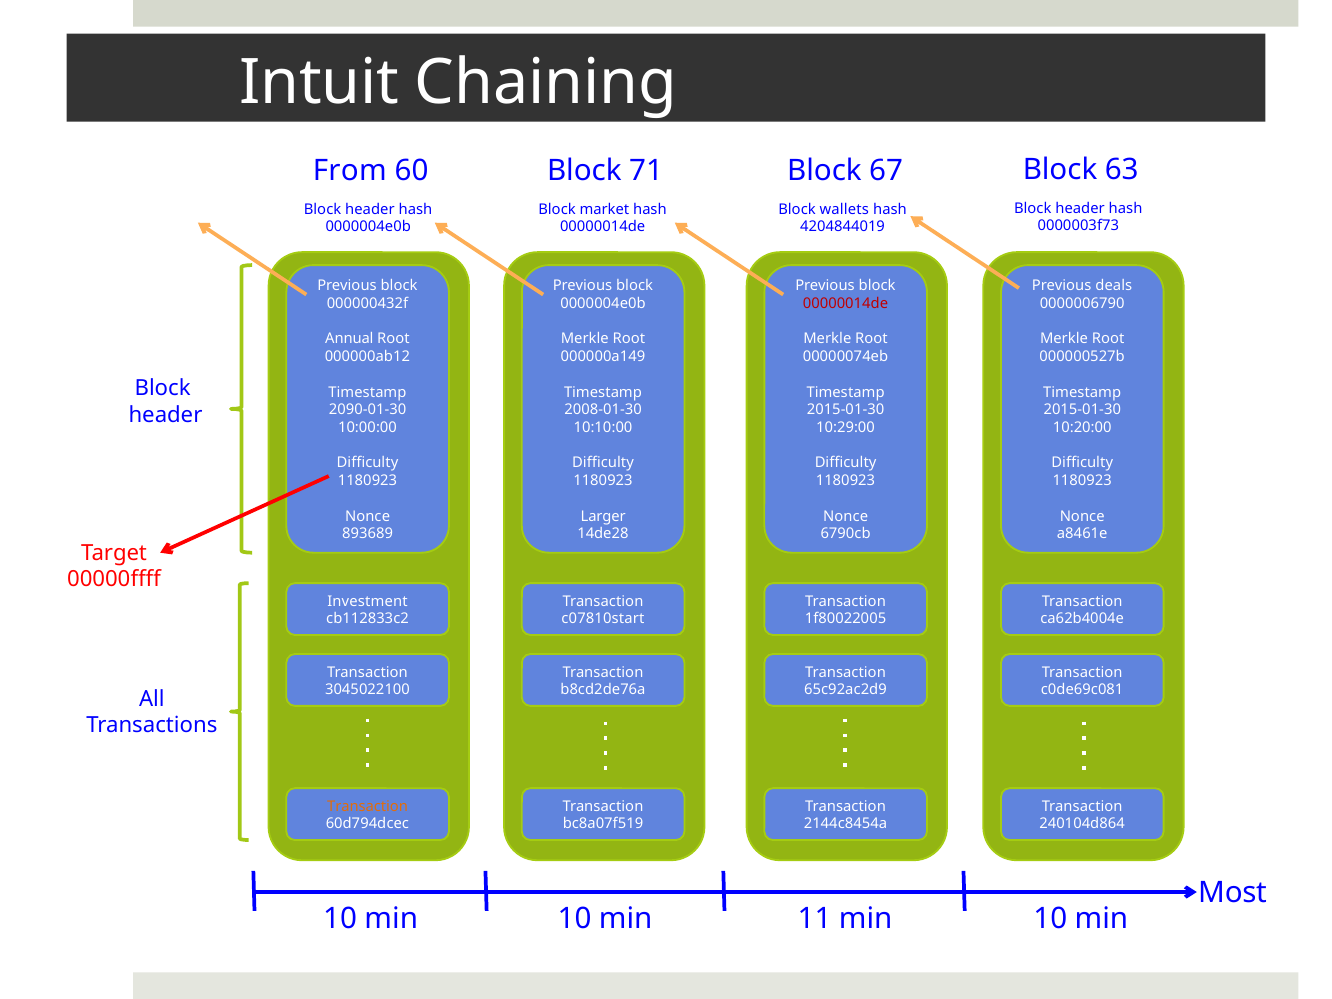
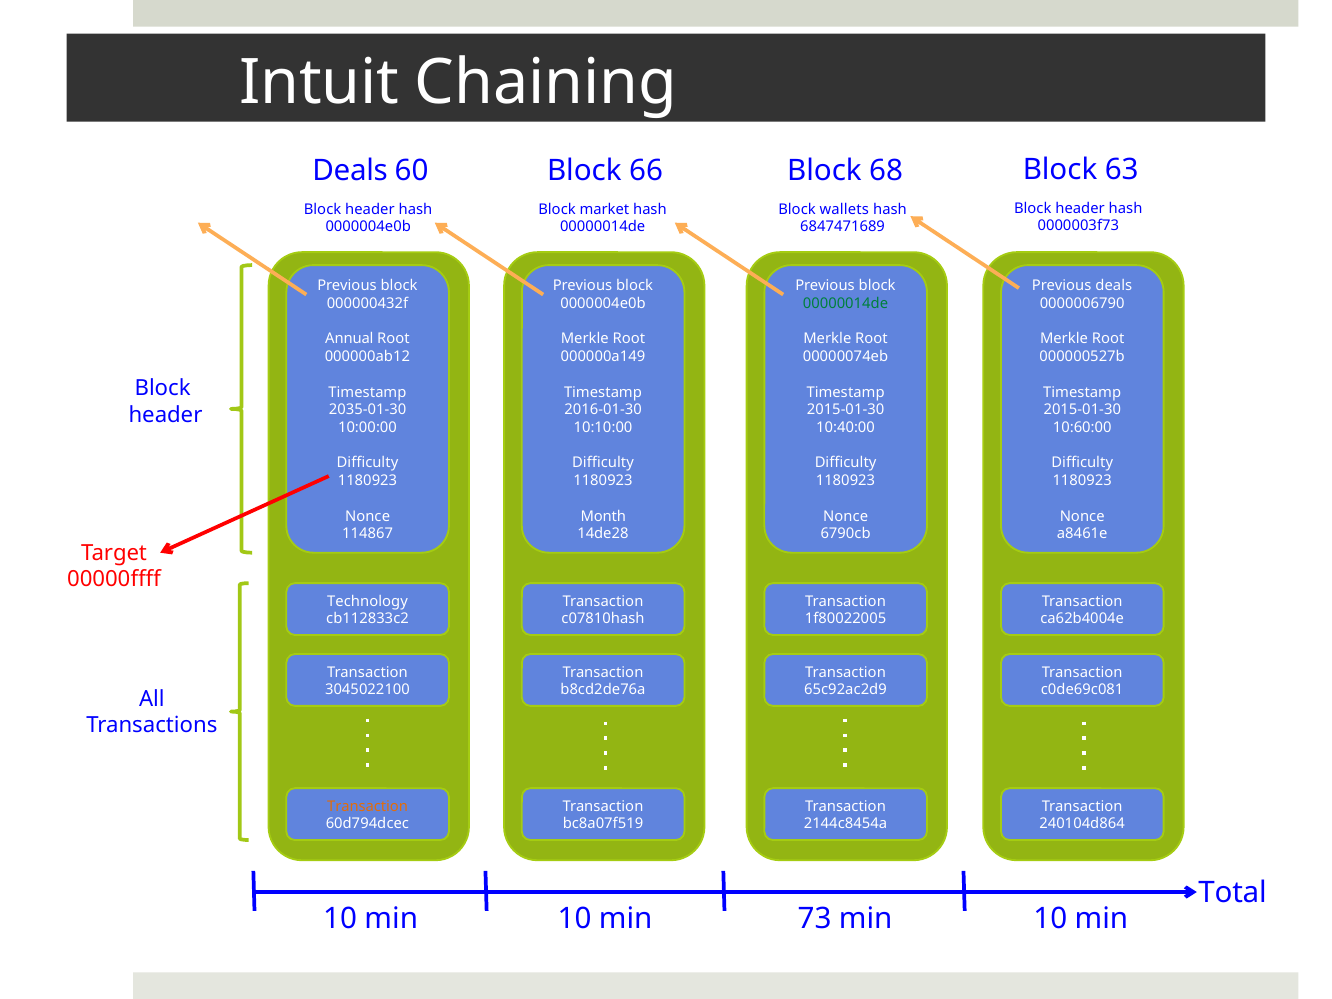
From at (350, 171): From -> Deals
71: 71 -> 66
67: 67 -> 68
4204844019: 4204844019 -> 6847471689
00000014de at (845, 304) colour: red -> green
2090-01-30: 2090-01-30 -> 2035-01-30
2008-01-30: 2008-01-30 -> 2016-01-30
10:29:00: 10:29:00 -> 10:40:00
10:20:00: 10:20:00 -> 10:60:00
Larger: Larger -> Month
893689: 893689 -> 114867
Investment: Investment -> Technology
c07810start: c07810start -> c07810hash
Most: Most -> Total
11: 11 -> 73
